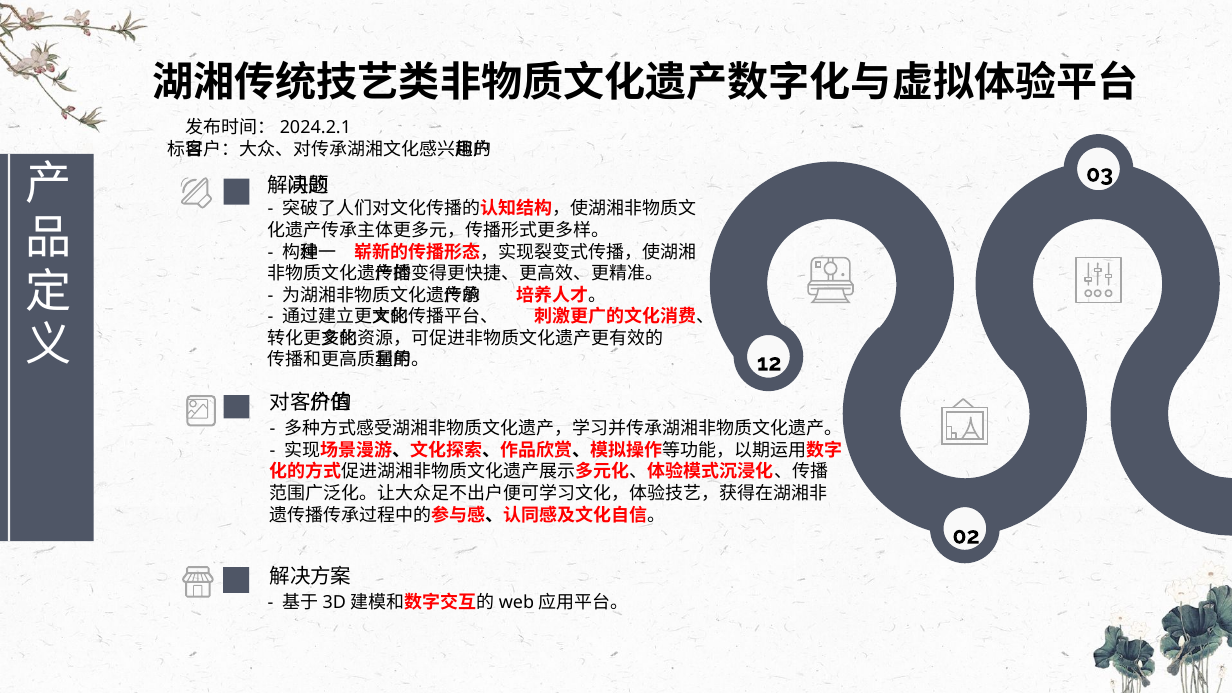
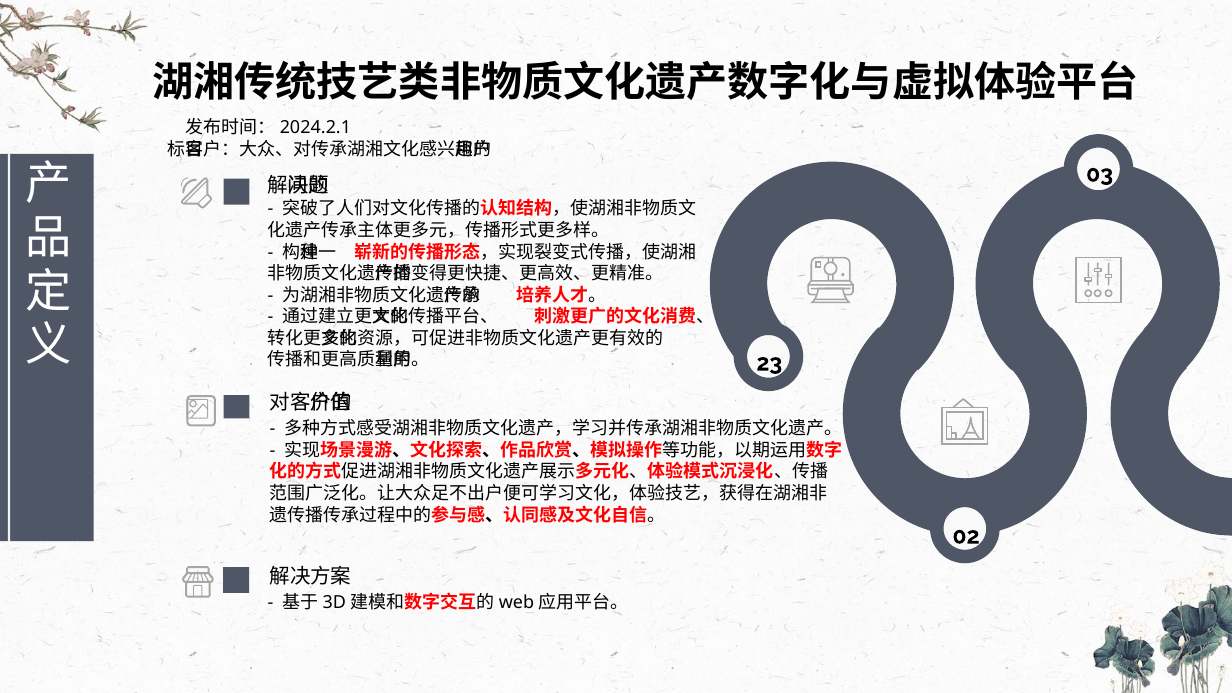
12: 12 -> 23
